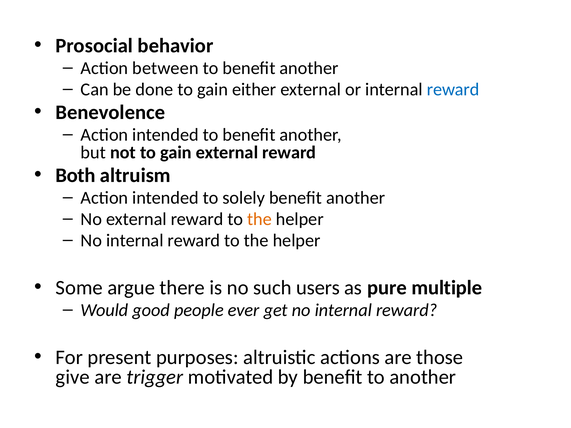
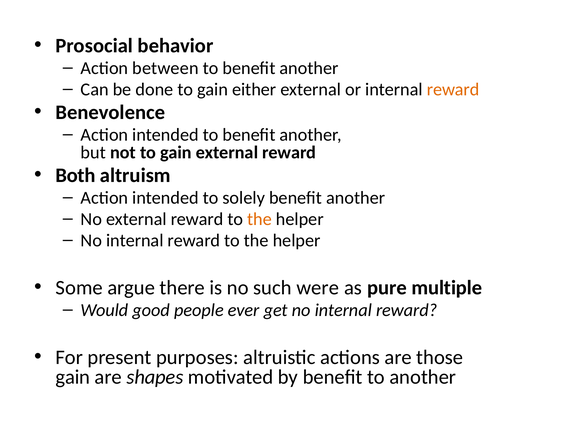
reward at (453, 89) colour: blue -> orange
users: users -> were
give at (73, 377): give -> gain
trigger: trigger -> shapes
